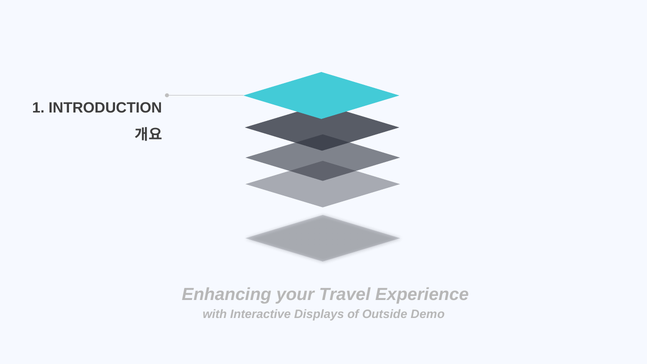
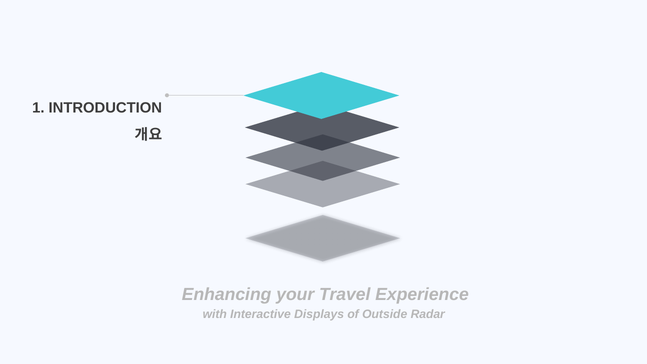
Demo: Demo -> Radar
